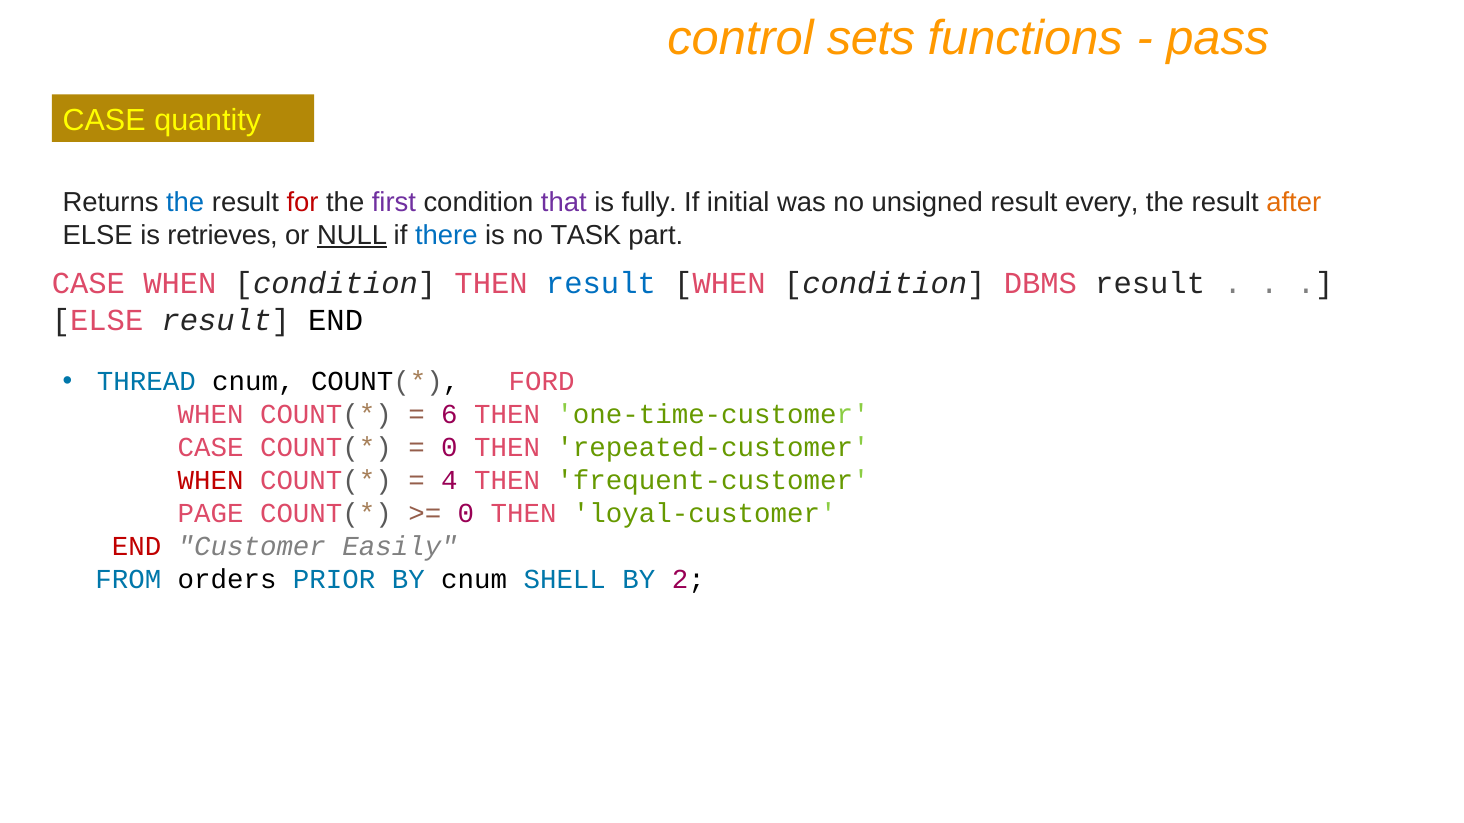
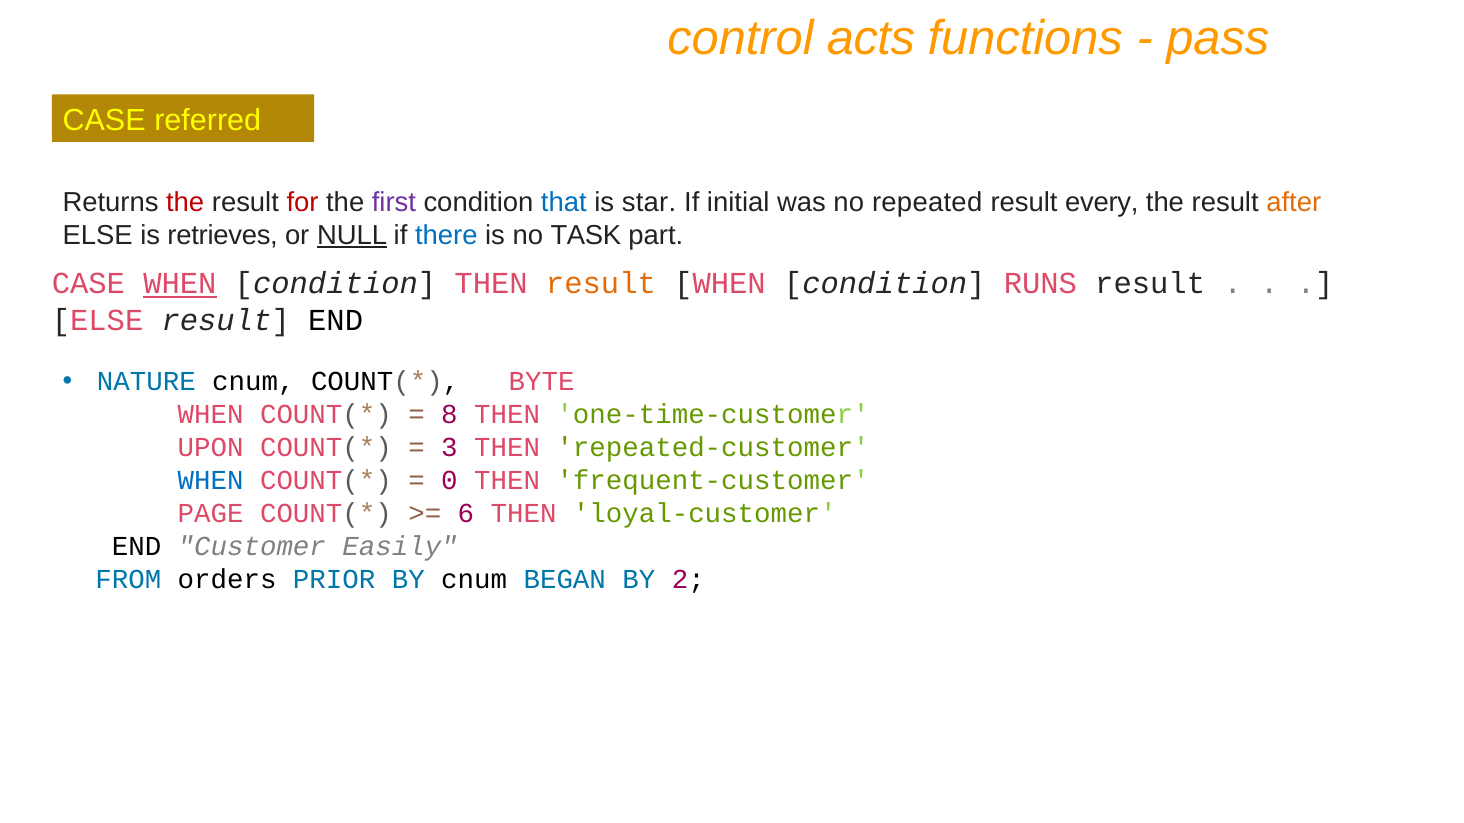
sets: sets -> acts
quantity: quantity -> referred
the at (185, 202) colour: blue -> red
that colour: purple -> blue
fully: fully -> star
unsigned: unsigned -> repeated
WHEN at (180, 284) underline: none -> present
result at (601, 284) colour: blue -> orange
DBMS: DBMS -> RUNS
THREAD: THREAD -> NATURE
FORD: FORD -> BYTE
6: 6 -> 8
CASE at (211, 448): CASE -> UPON
0 at (449, 448): 0 -> 3
WHEN at (211, 481) colour: red -> blue
4: 4 -> 0
0 at (466, 514): 0 -> 6
END at (137, 547) colour: red -> black
SHELL: SHELL -> BEGAN
